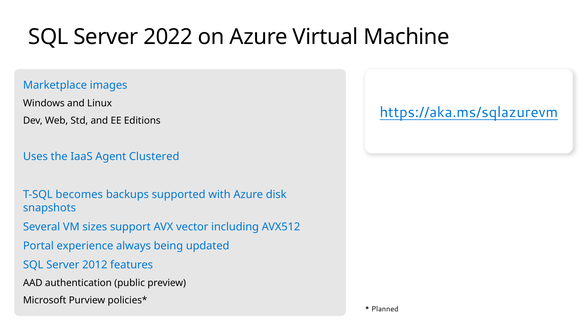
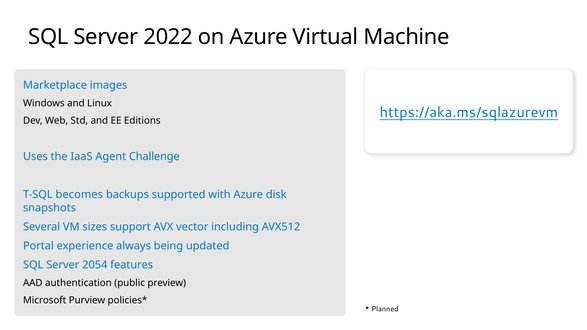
Clustered: Clustered -> Challenge
2012: 2012 -> 2054
